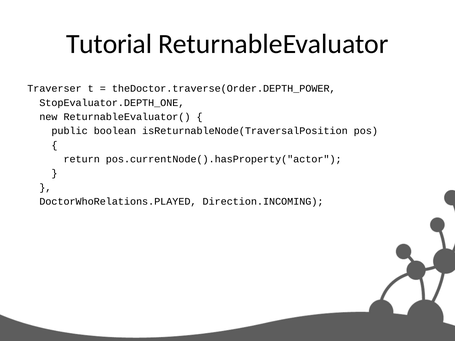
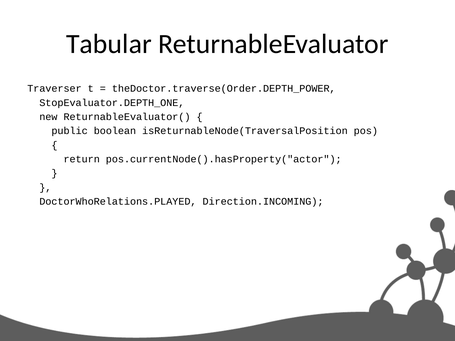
Tutorial: Tutorial -> Tabular
